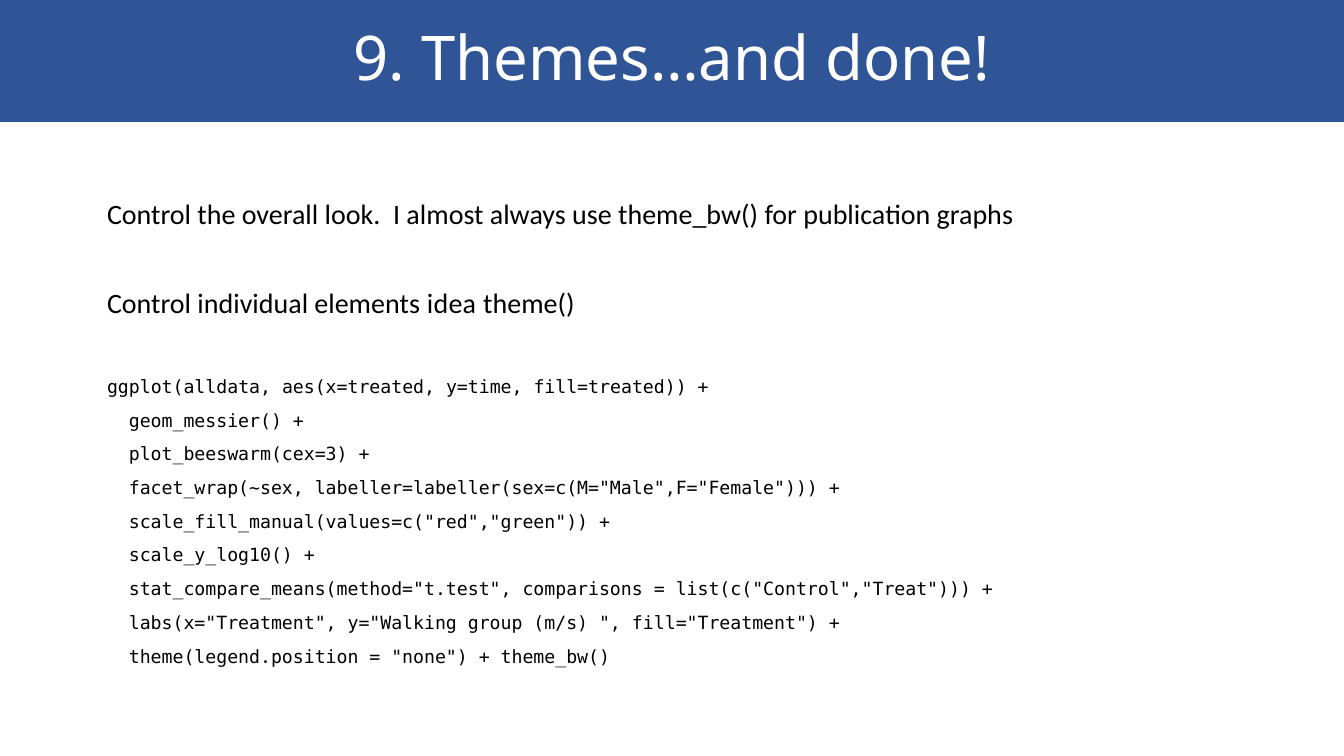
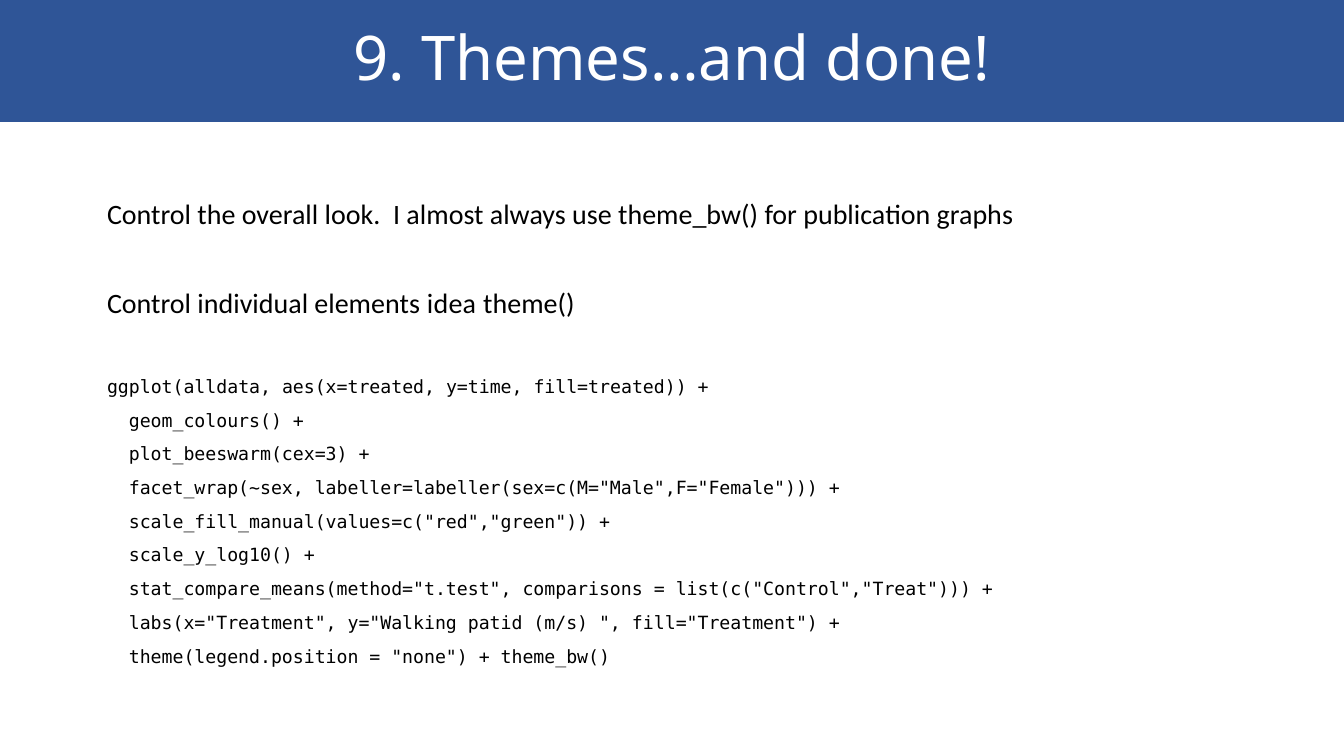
geom_messier(: geom_messier( -> geom_colours(
group: group -> patid
